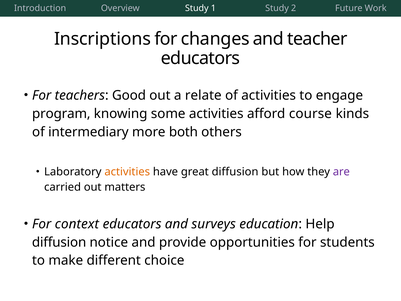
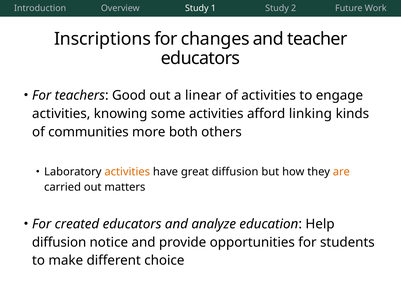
relate: relate -> linear
program at (61, 114): program -> activities
course: course -> linking
intermediary: intermediary -> communities
are colour: purple -> orange
context: context -> created
surveys: surveys -> analyze
